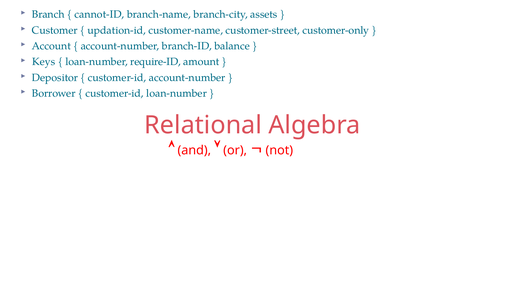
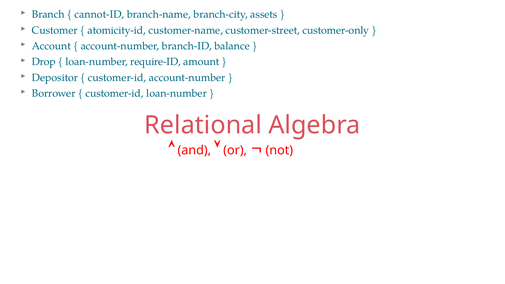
updation-id: updation-id -> atomicity-id
Keys: Keys -> Drop
